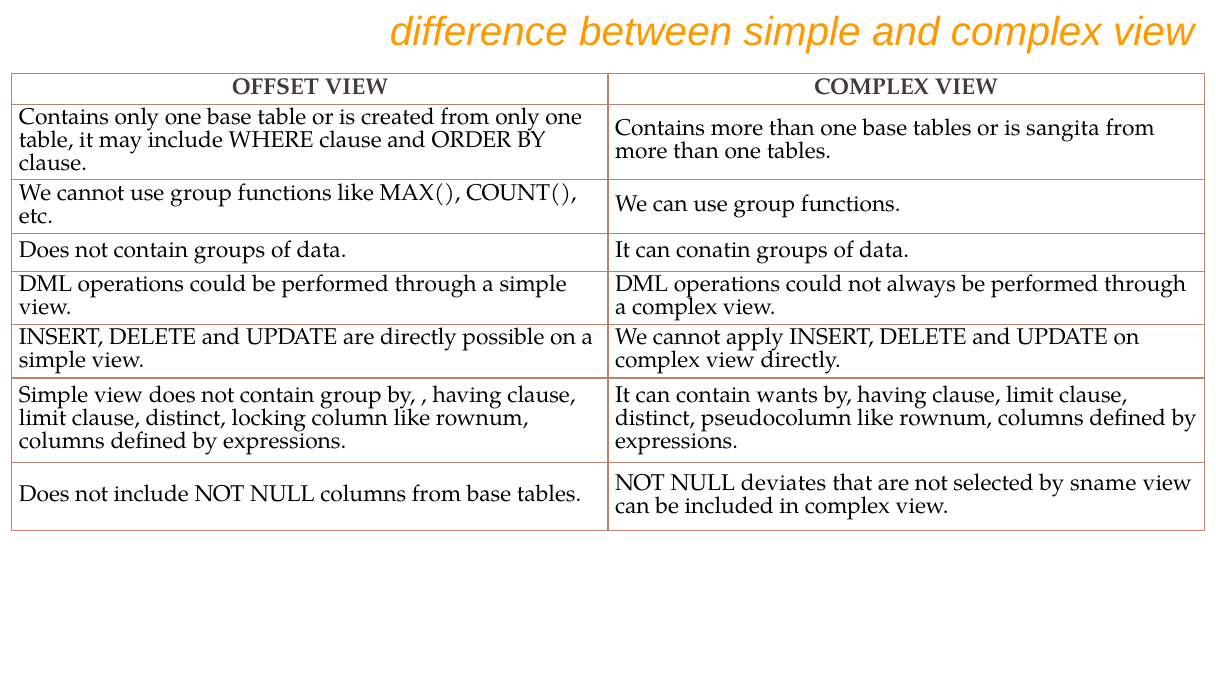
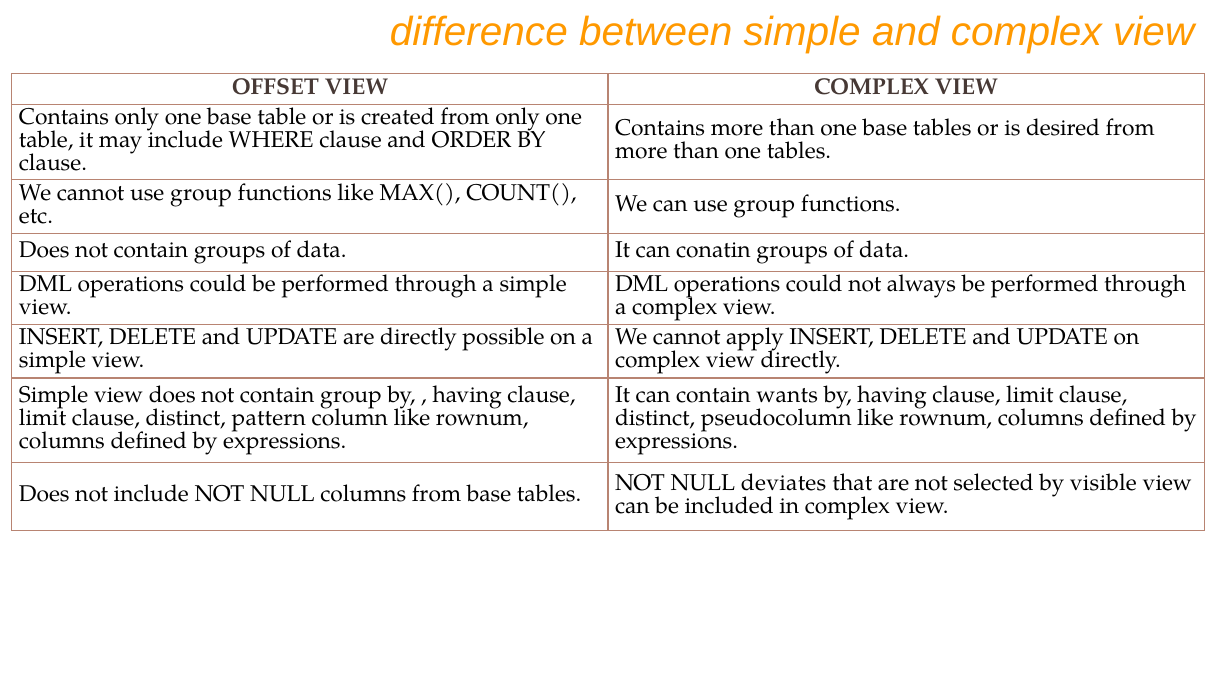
sangita: sangita -> desired
locking: locking -> pattern
sname: sname -> visible
